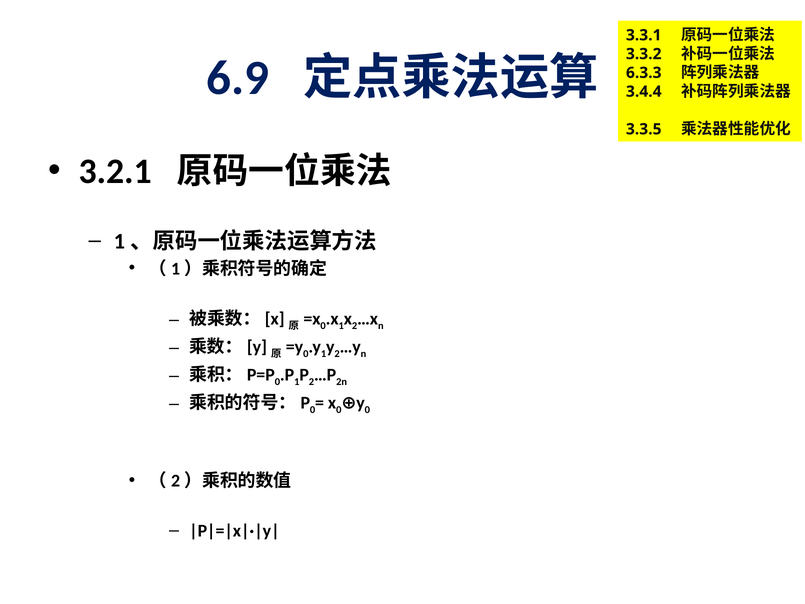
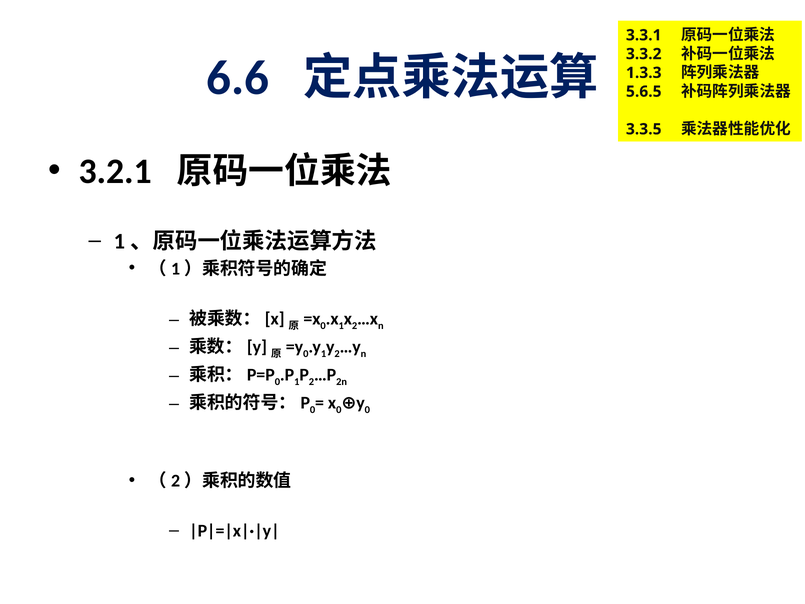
6.9: 6.9 -> 6.6
6.3.3: 6.3.3 -> 1.3.3
3.4.4: 3.4.4 -> 5.6.5
